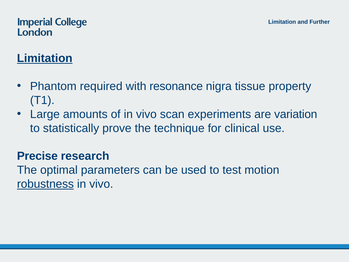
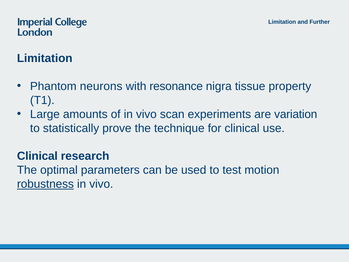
Limitation at (45, 58) underline: present -> none
required: required -> neurons
Precise at (37, 156): Precise -> Clinical
